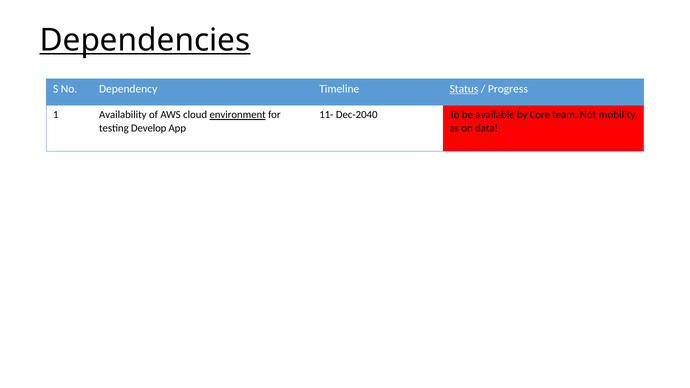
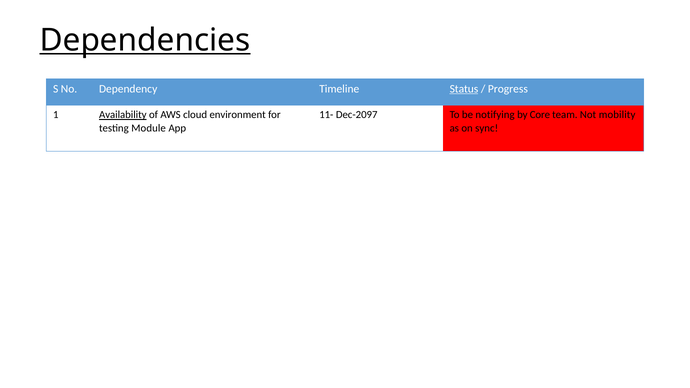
Availability underline: none -> present
environment underline: present -> none
Dec-2040: Dec-2040 -> Dec-2097
available: available -> notifying
Develop: Develop -> Module
data: data -> sync
